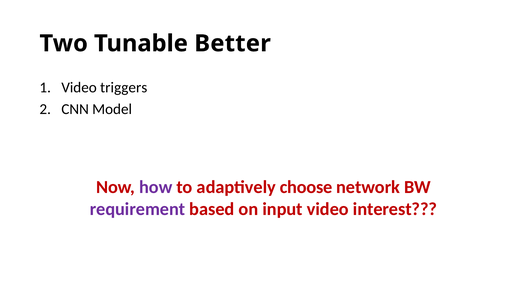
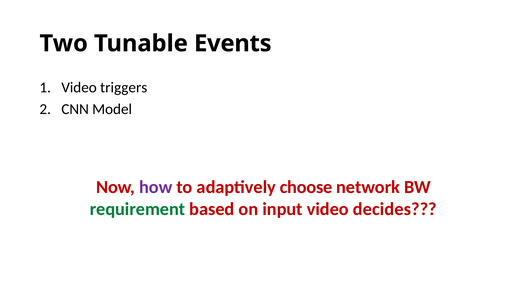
Better: Better -> Events
requirement colour: purple -> green
interest: interest -> decides
